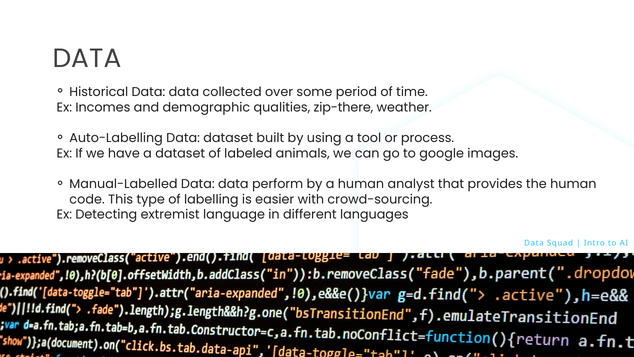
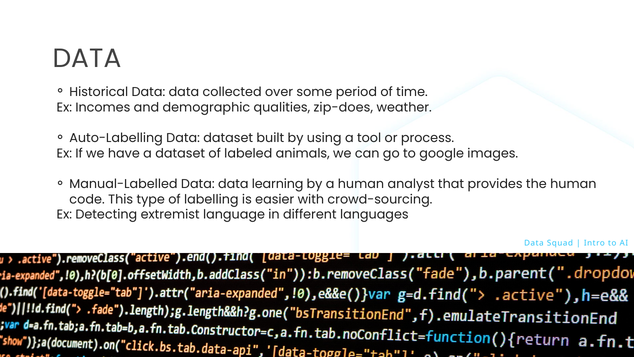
zip-there: zip-there -> zip-does
perform: perform -> learning
